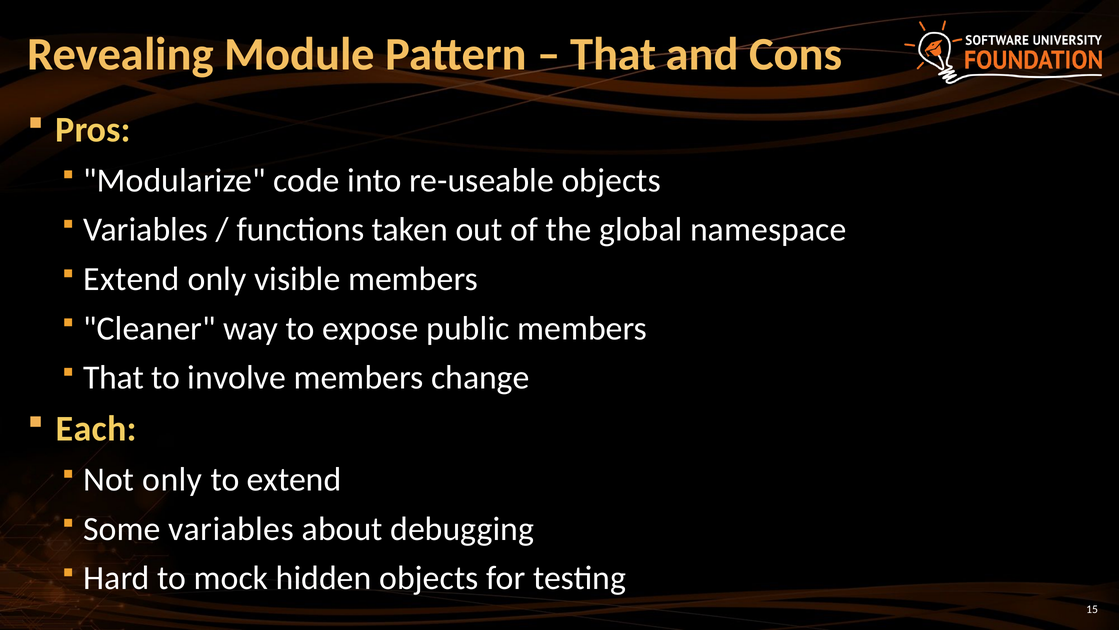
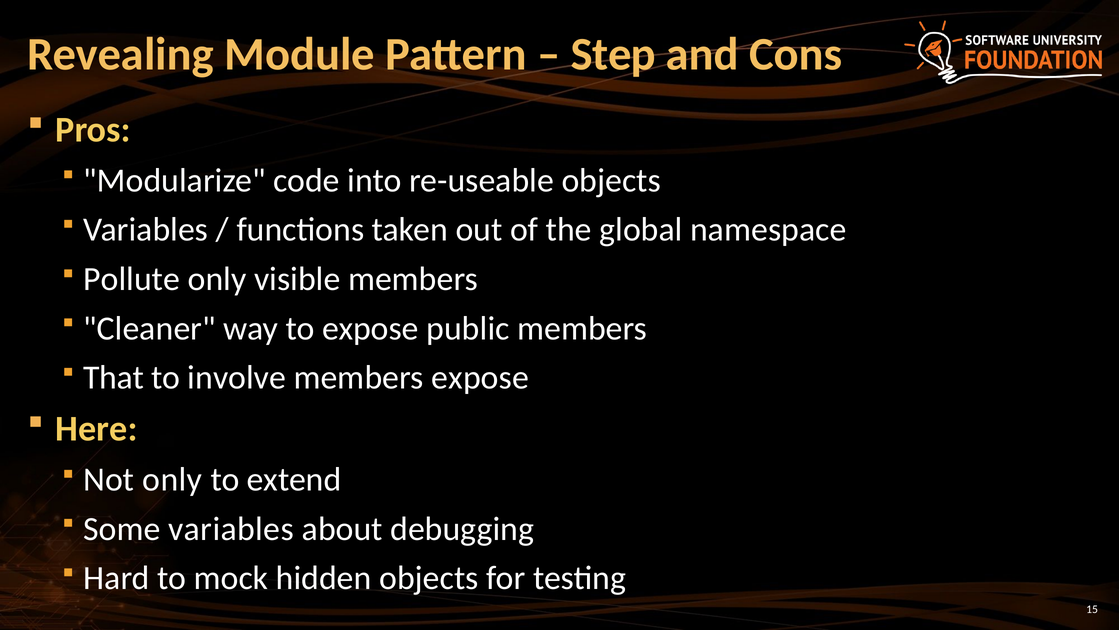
That at (613, 54): That -> Step
Extend at (132, 279): Extend -> Pollute
members change: change -> expose
Each: Each -> Here
